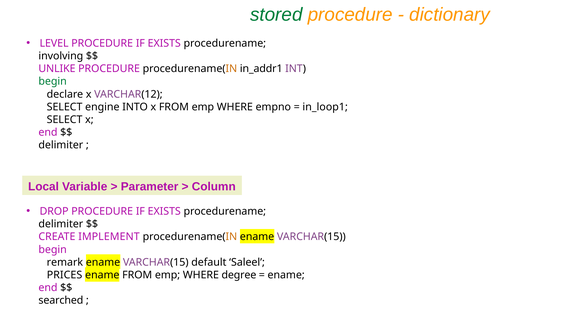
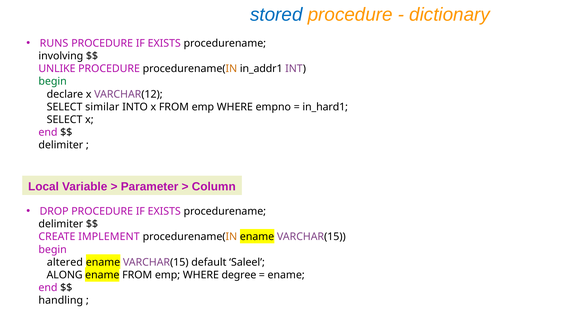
stored colour: green -> blue
LEVEL: LEVEL -> RUNS
engine: engine -> similar
in_loop1: in_loop1 -> in_hard1
remark: remark -> altered
PRICES: PRICES -> ALONG
searched: searched -> handling
